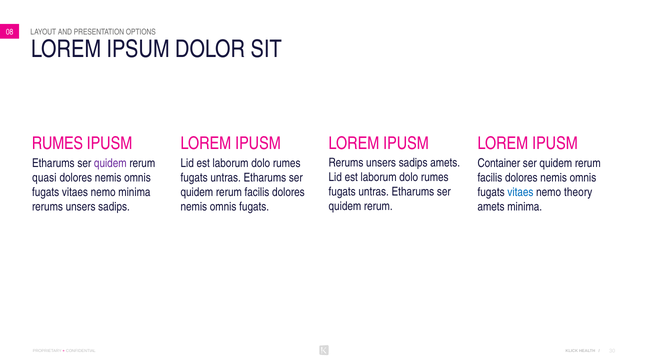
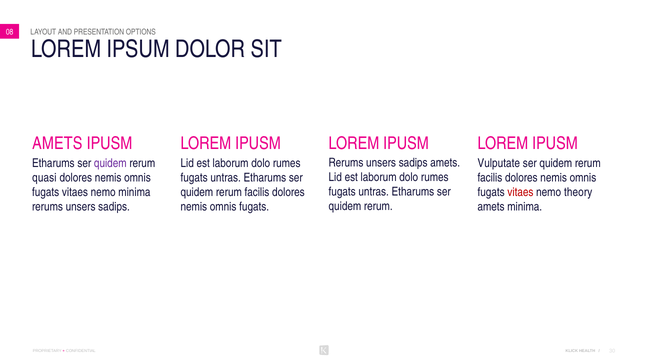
RUMES at (57, 144): RUMES -> AMETS
Container: Container -> Vulputate
vitaes at (520, 192) colour: blue -> red
